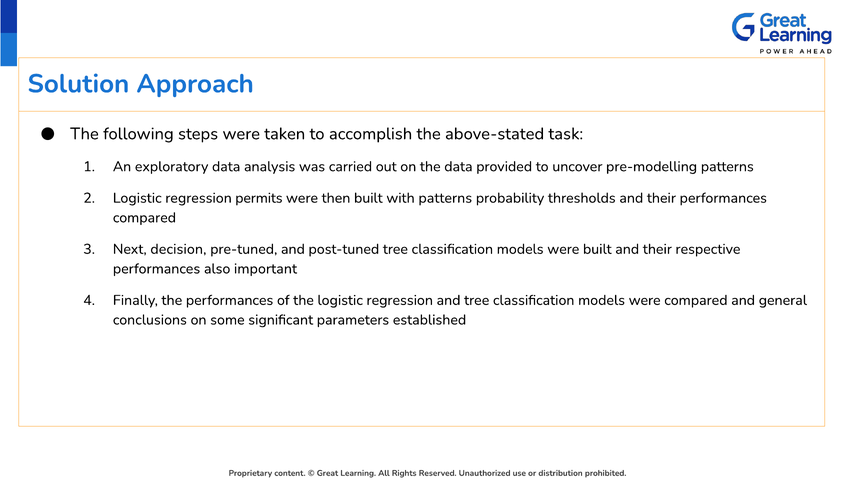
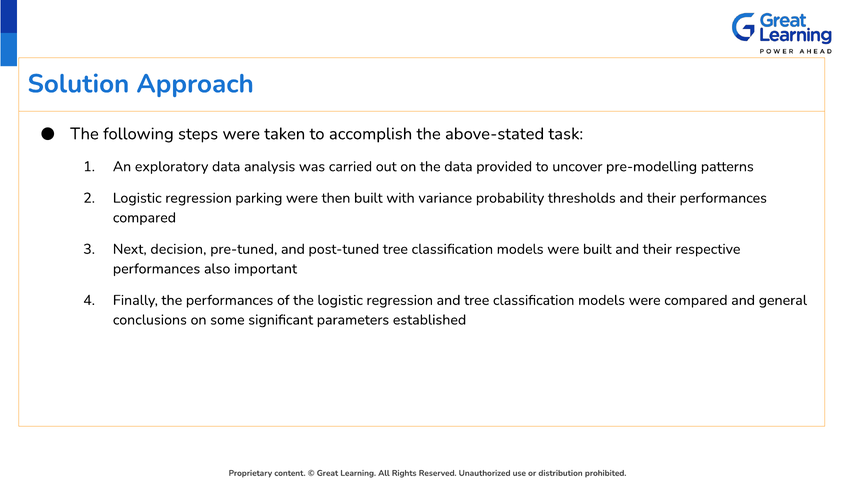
permits: permits -> parking
with patterns: patterns -> variance
